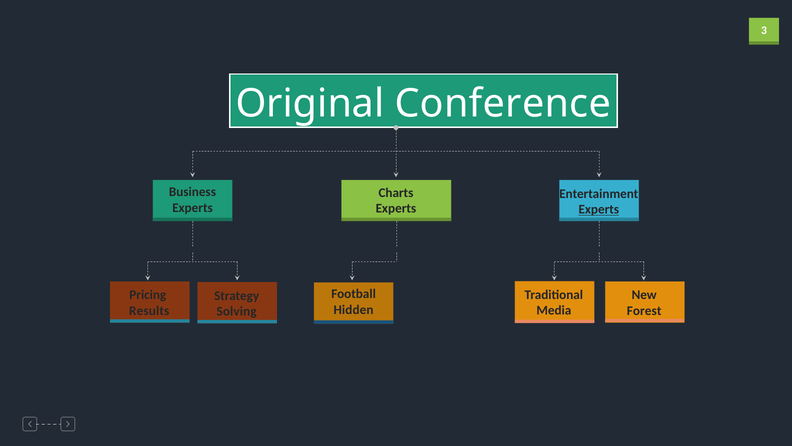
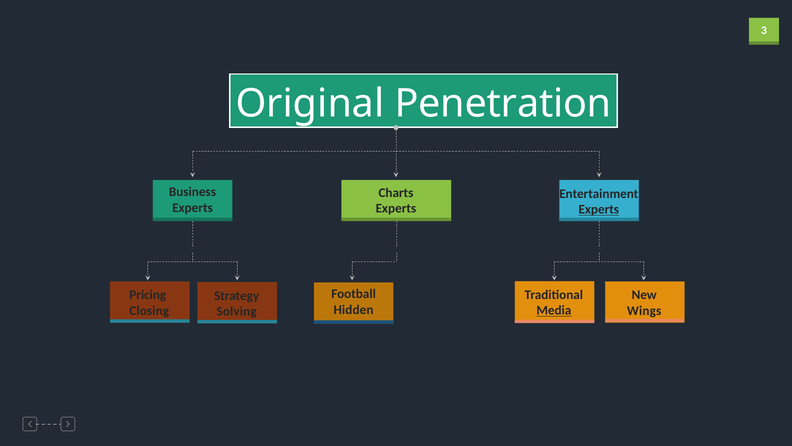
Conference: Conference -> Penetration
Media underline: none -> present
Results: Results -> Closing
Forest: Forest -> Wings
